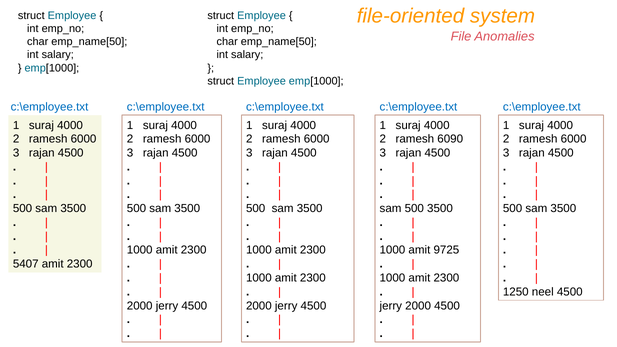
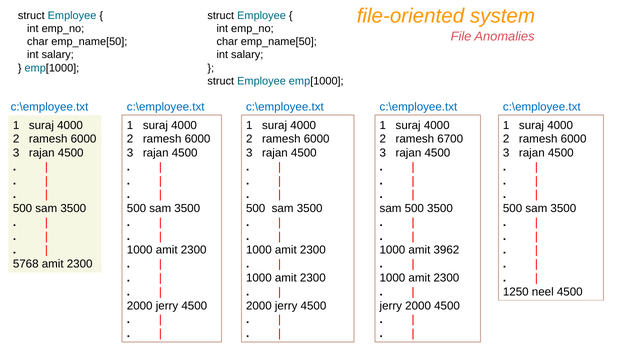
6090: 6090 -> 6700
9725: 9725 -> 3962
5407: 5407 -> 5768
